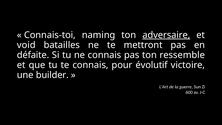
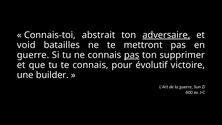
naming: naming -> abstrait
défaite at (33, 55): défaite -> guerre
pas at (132, 55) underline: none -> present
ressemble: ressemble -> supprimer
